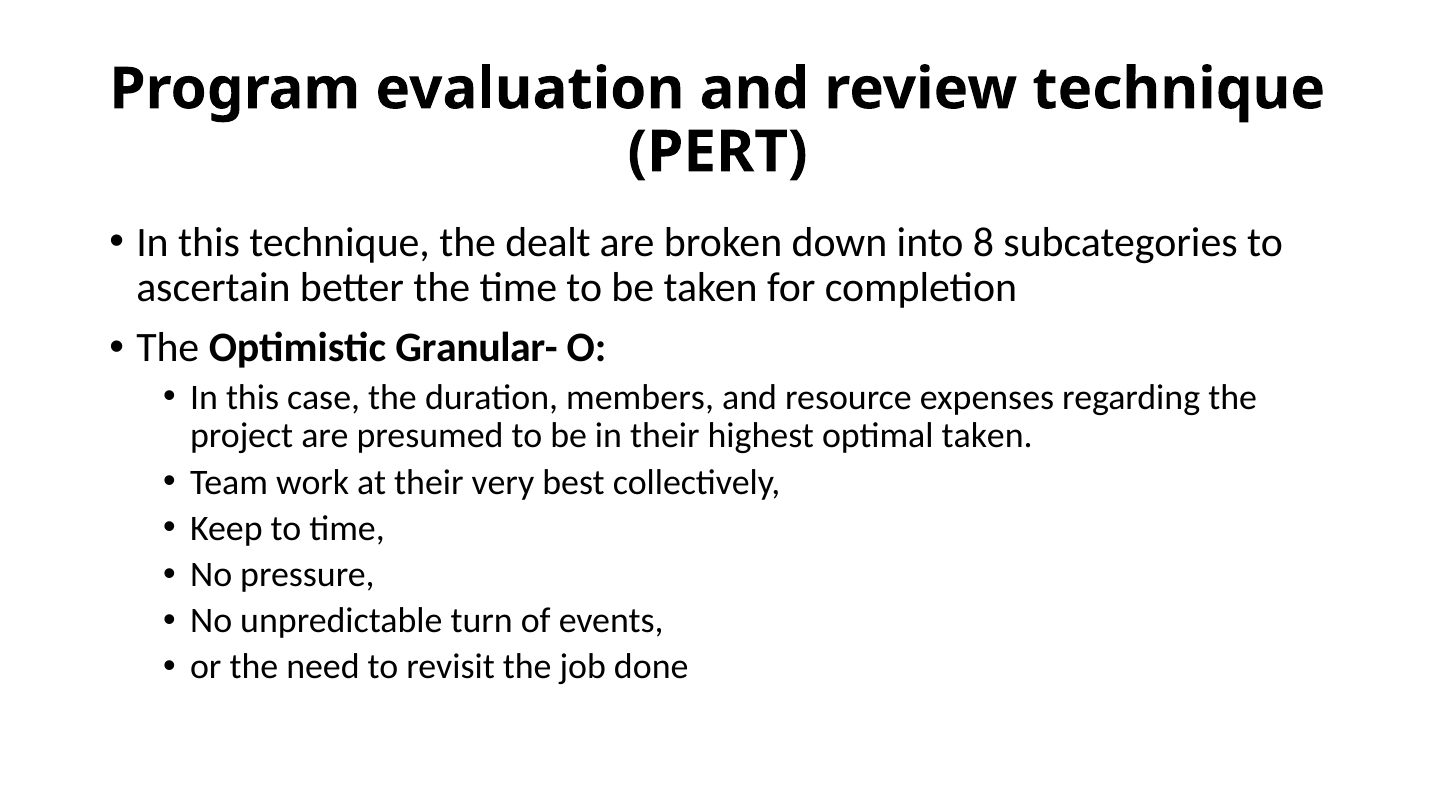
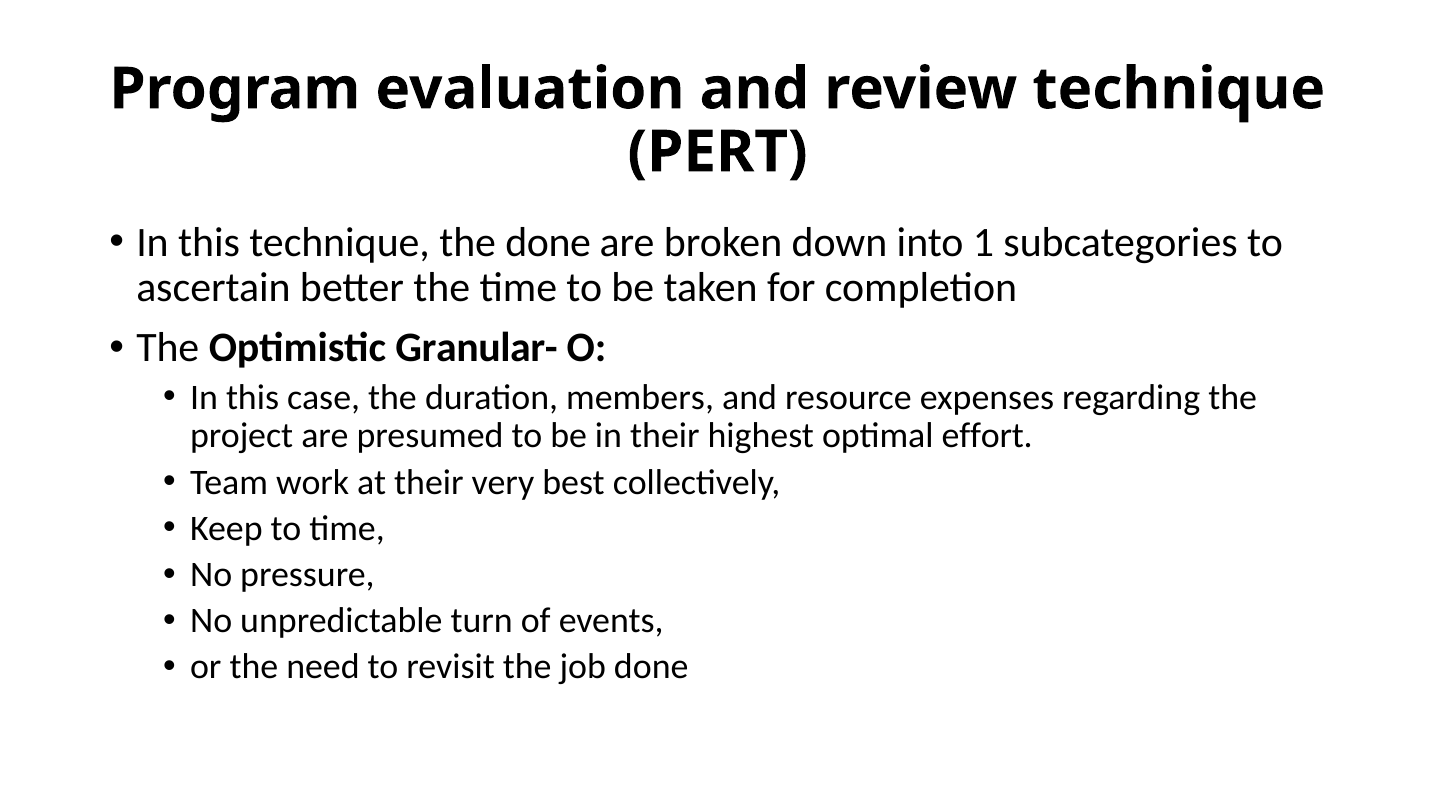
the dealt: dealt -> done
8: 8 -> 1
optimal taken: taken -> effort
